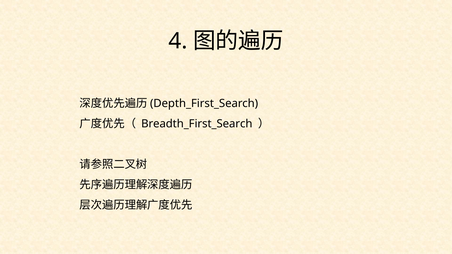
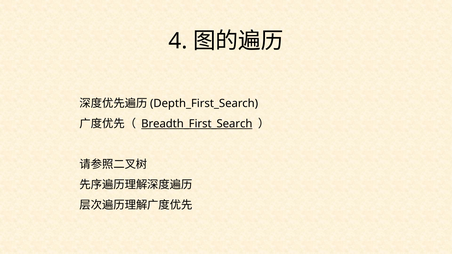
Breadth_First_Search underline: none -> present
